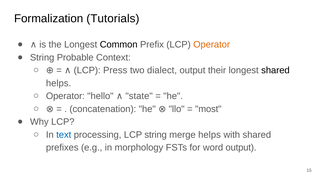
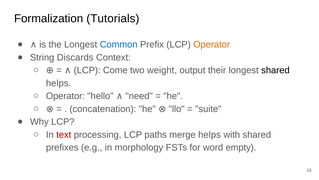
Common colour: black -> blue
Probable: Probable -> Discards
Press: Press -> Come
dialect: dialect -> weight
state: state -> need
most: most -> suite
text colour: blue -> red
LCP string: string -> paths
word output: output -> empty
